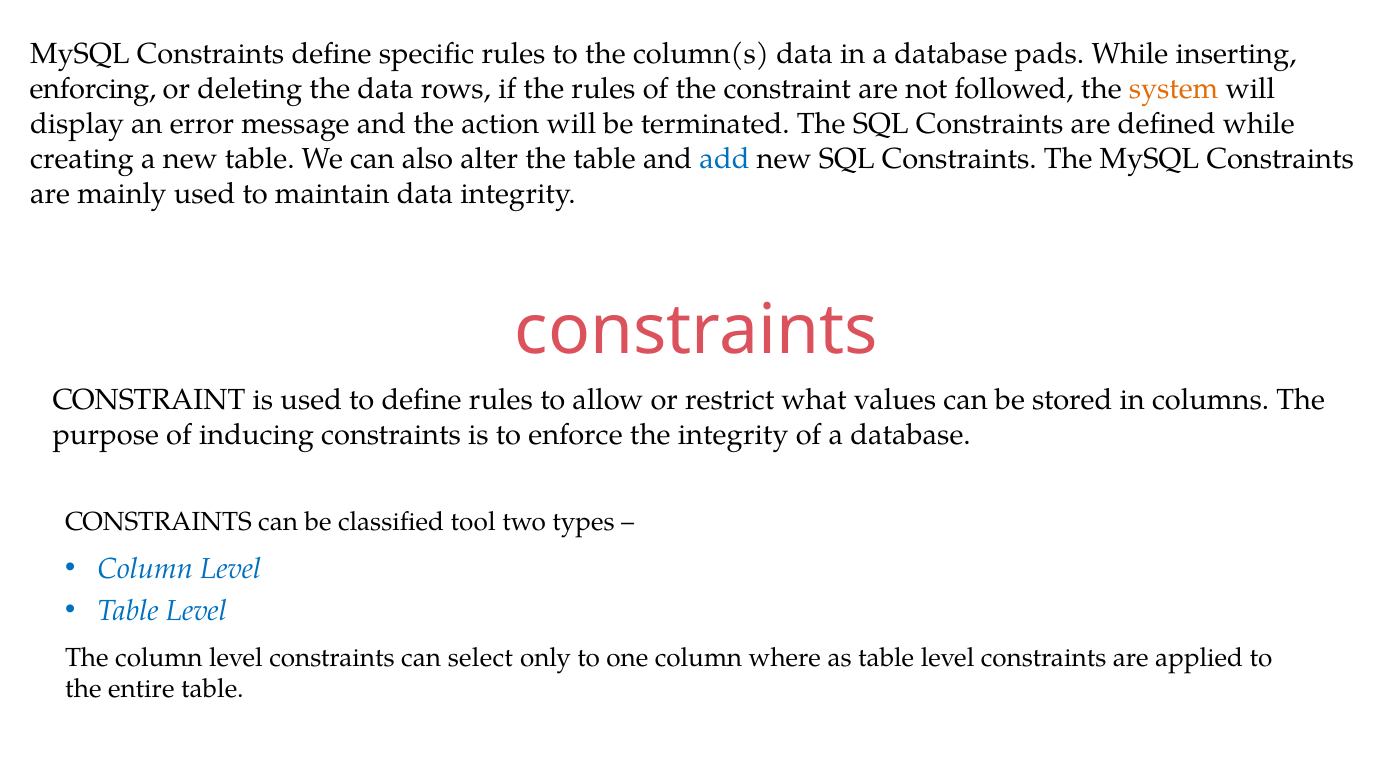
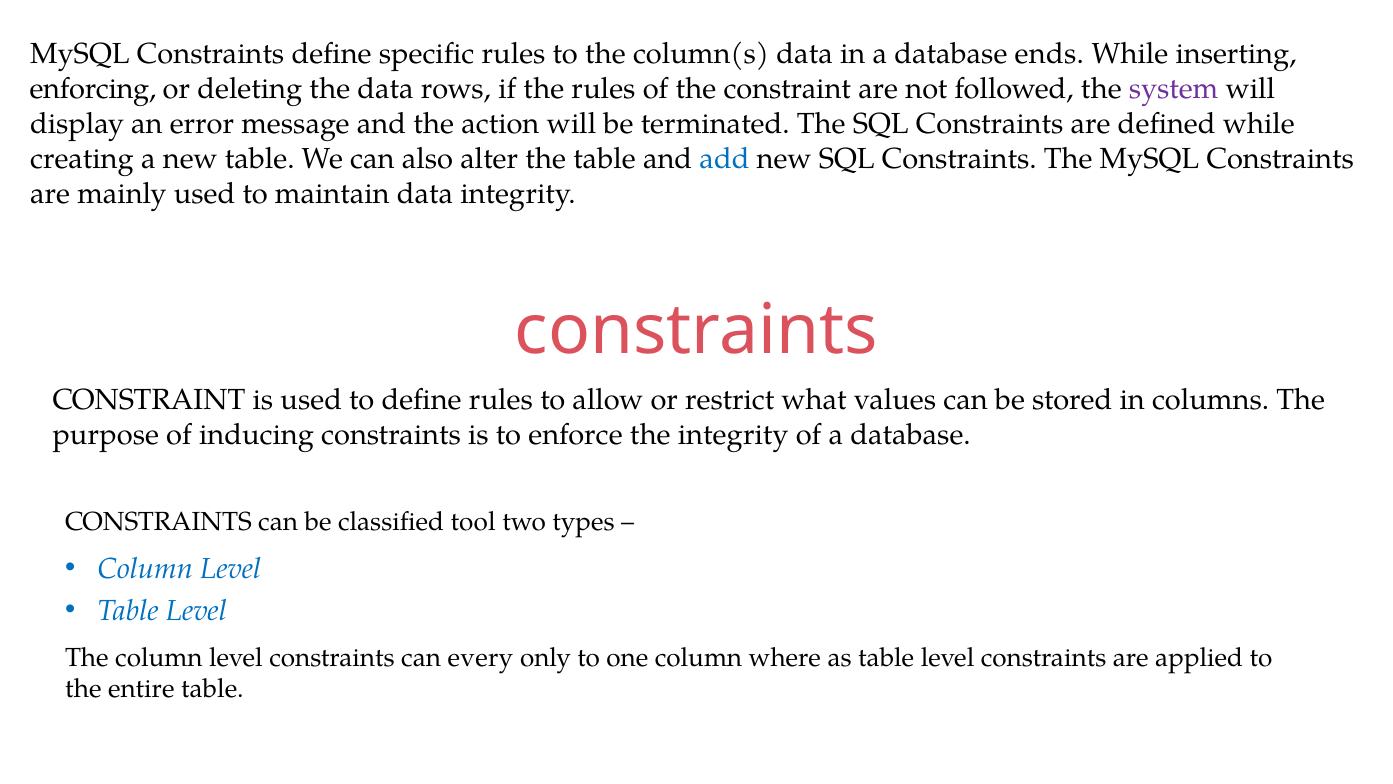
pads: pads -> ends
system colour: orange -> purple
select: select -> every
